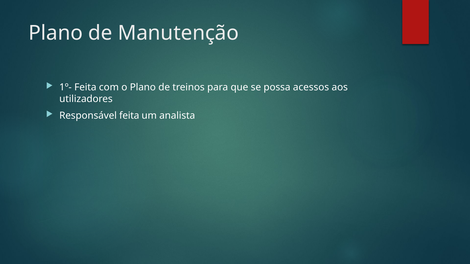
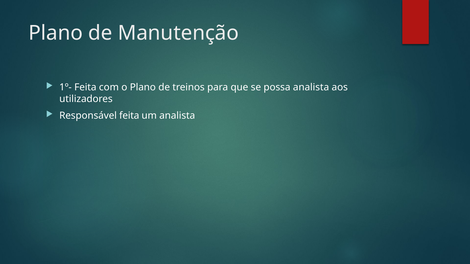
possa acessos: acessos -> analista
